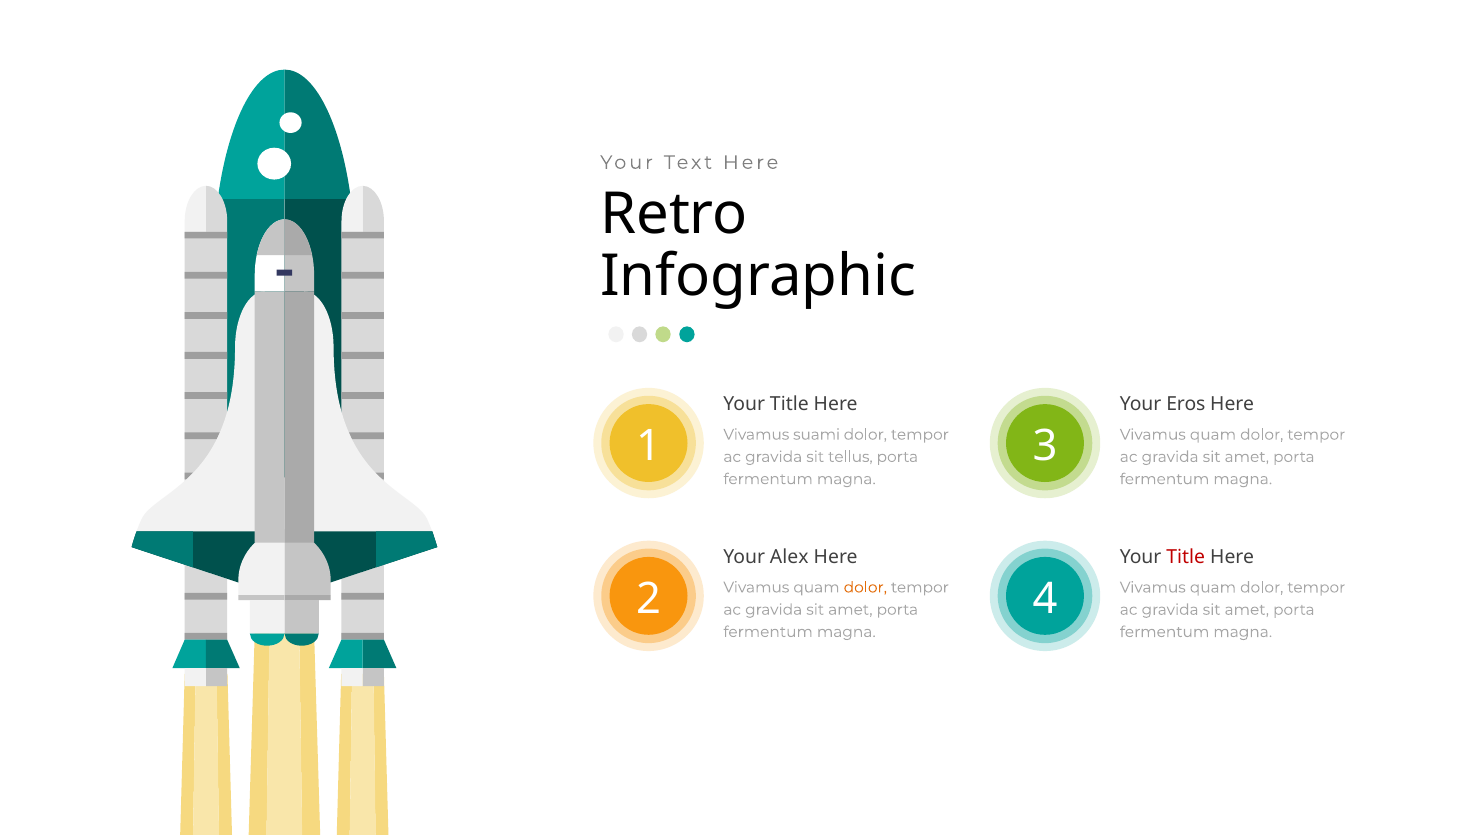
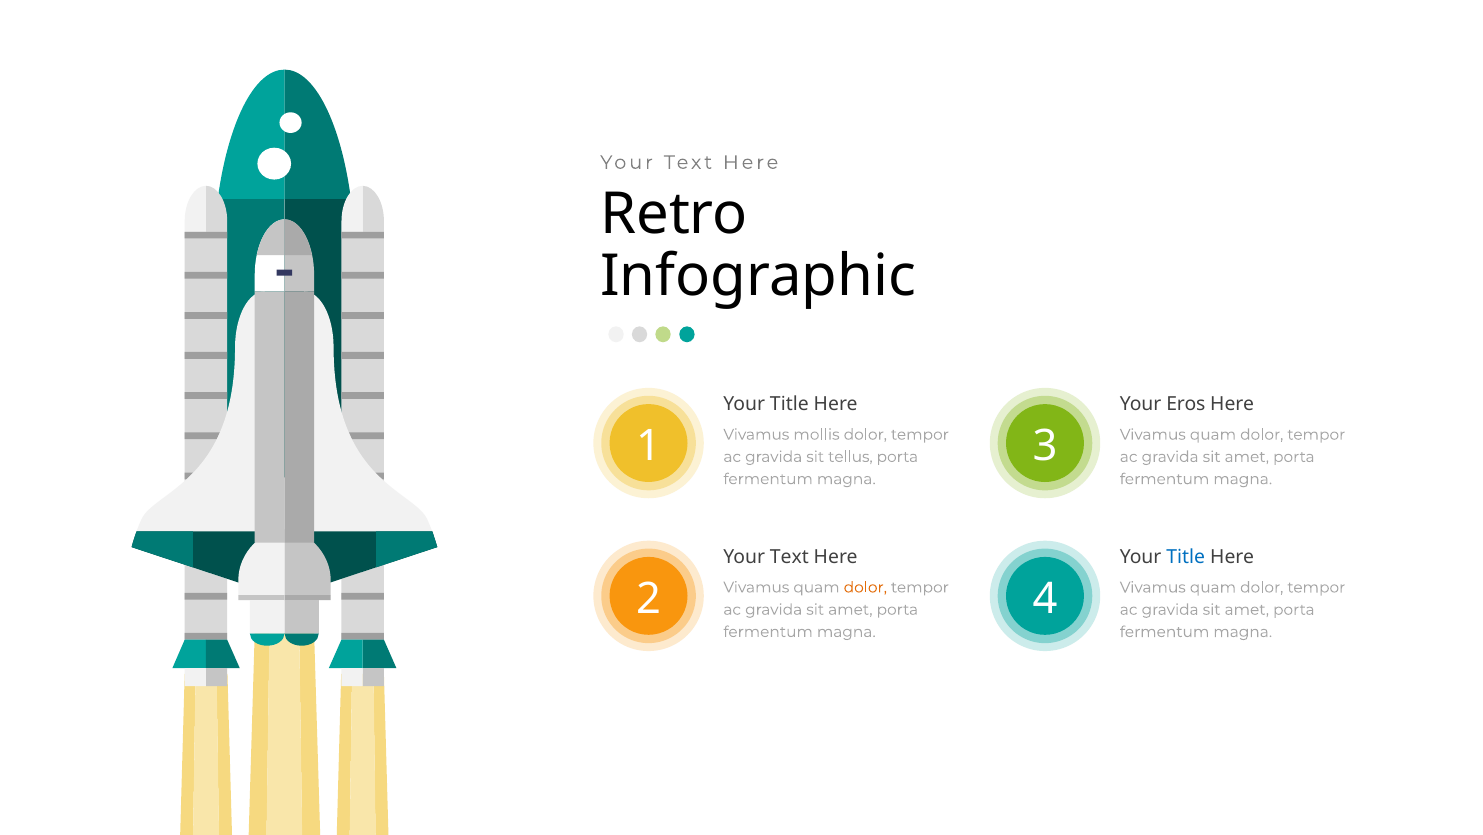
suami: suami -> mollis
Alex at (789, 557): Alex -> Text
Title at (1186, 557) colour: red -> blue
